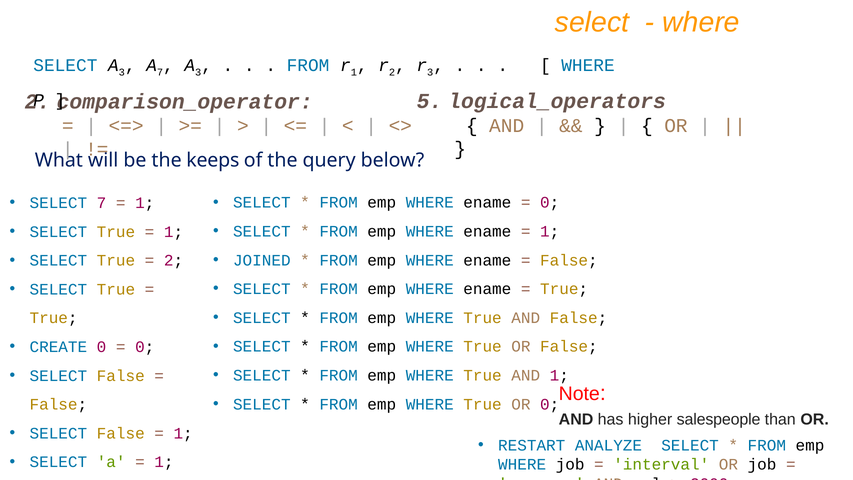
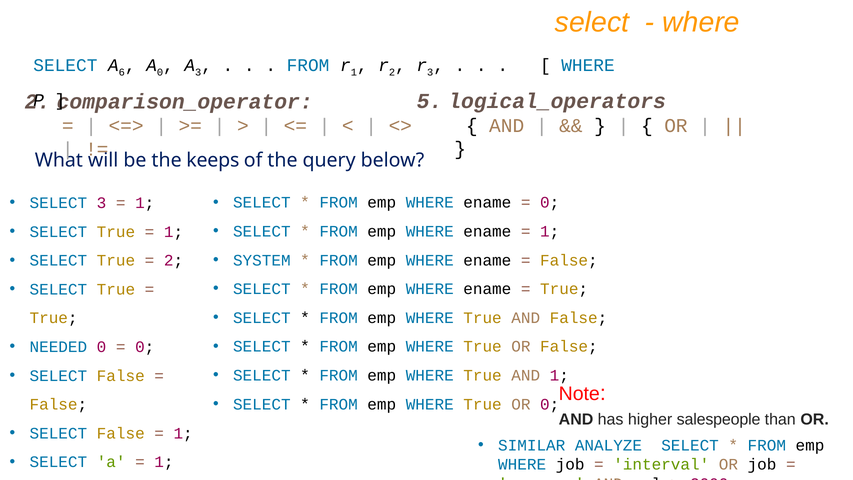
SELECT A 3: 3 -> 6
A 7: 7 -> 0
SELECT 7: 7 -> 3
JOINED: JOINED -> SYSTEM
CREATE: CREATE -> NEEDED
RESTART: RESTART -> SIMILAR
